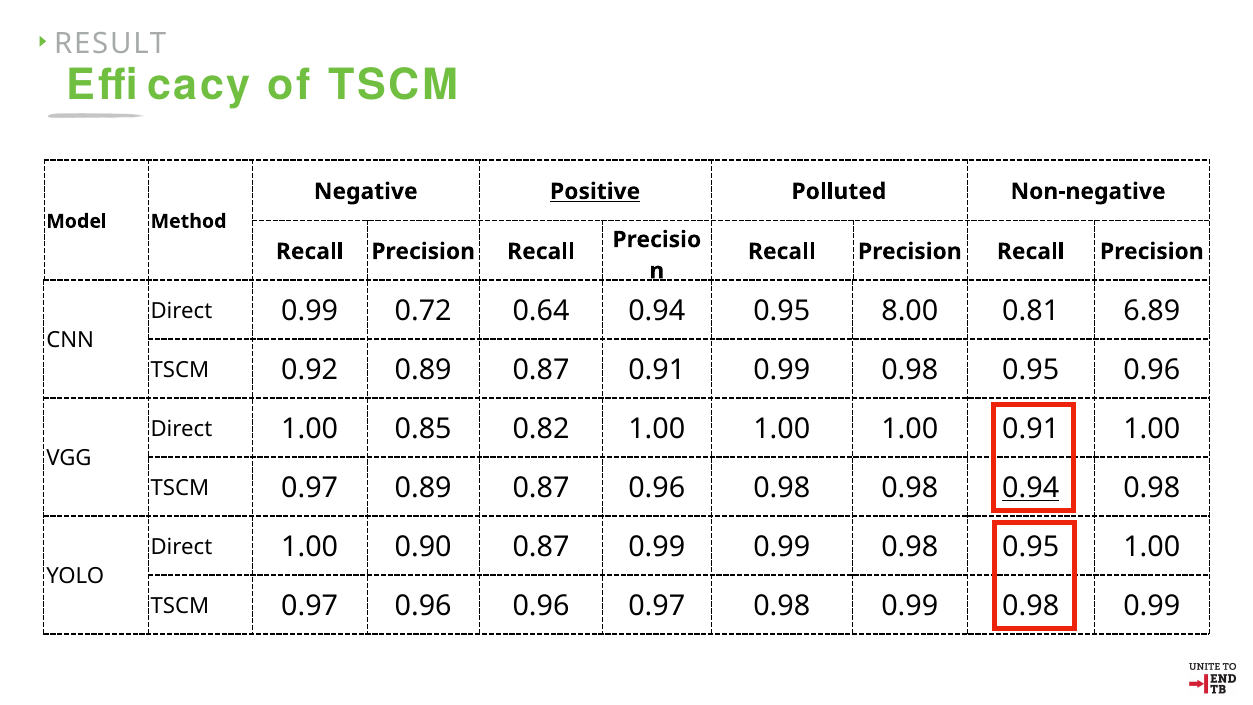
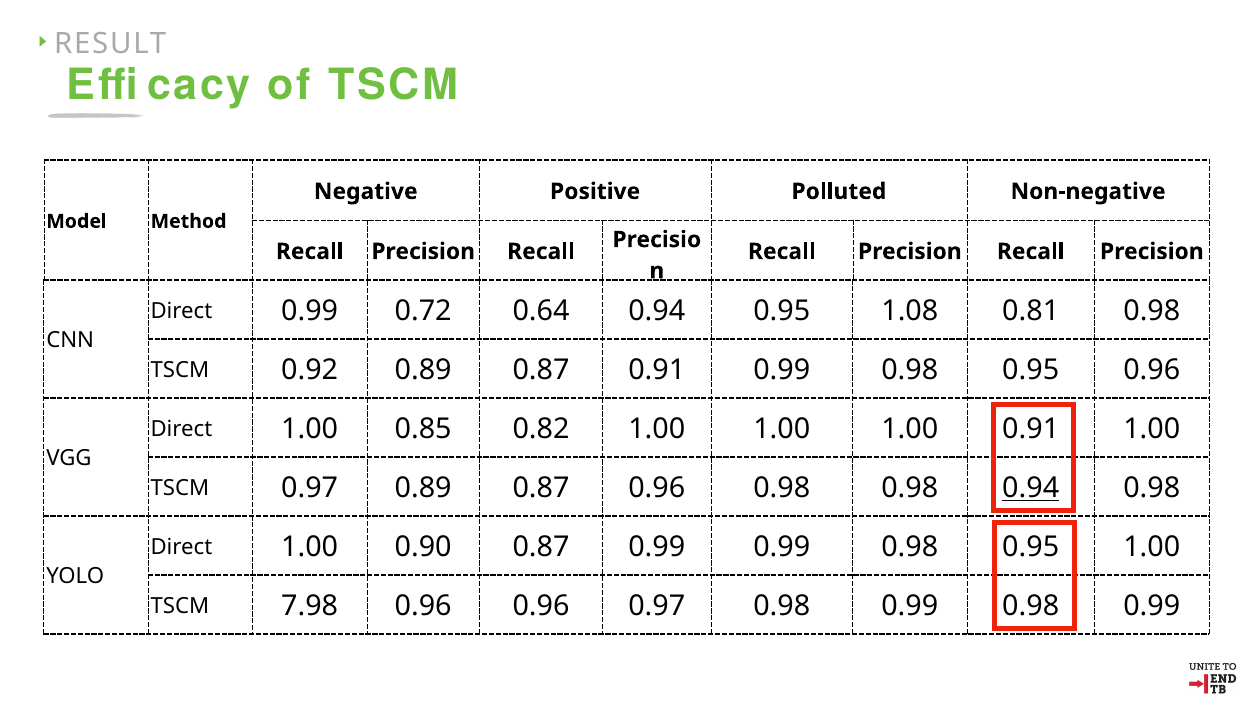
Positive underline: present -> none
8.00: 8.00 -> 1.08
0.81 6.89: 6.89 -> 0.98
0.97 at (310, 606): 0.97 -> 7.98
